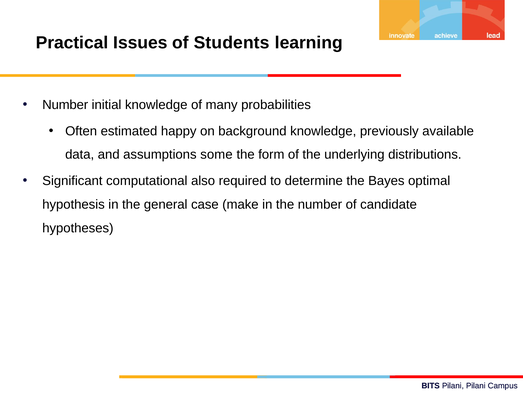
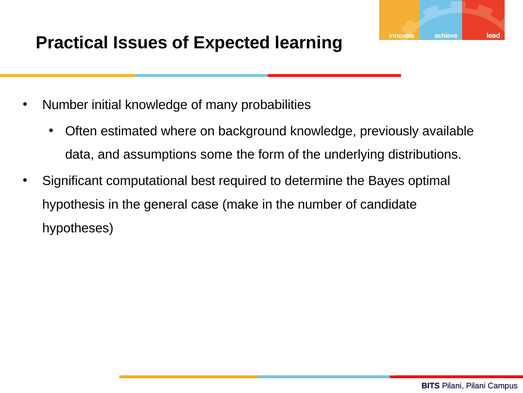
Students: Students -> Expected
happy: happy -> where
also: also -> best
